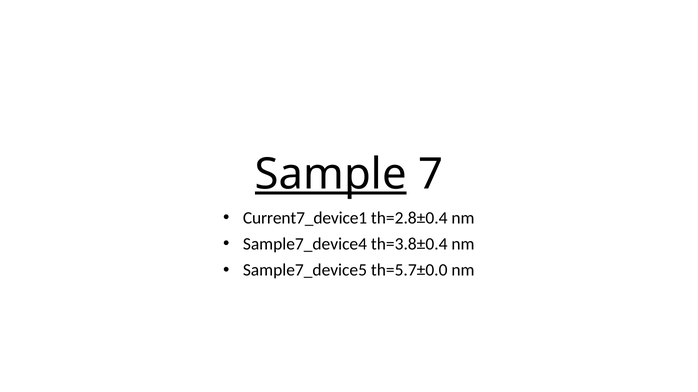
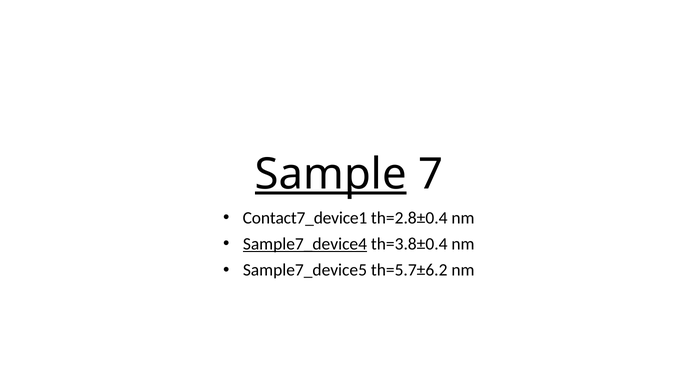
Current7_device1: Current7_device1 -> Contact7_device1
Sample7_device4 underline: none -> present
th=5.7±0.0: th=5.7±0.0 -> th=5.7±6.2
